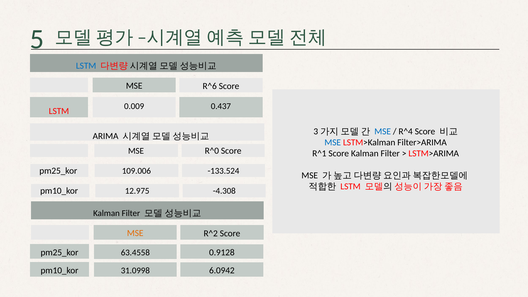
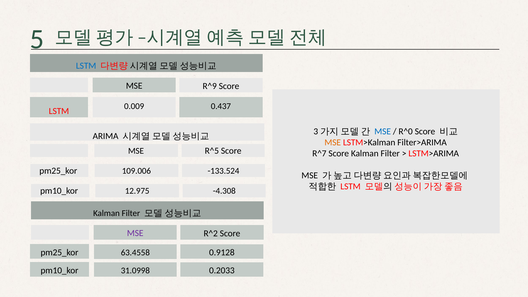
R^6: R^6 -> R^9
R^4: R^4 -> R^0
MSE at (333, 142) colour: blue -> orange
R^0: R^0 -> R^5
R^1: R^1 -> R^7
MSE at (135, 233) colour: orange -> purple
6.0942: 6.0942 -> 0.2033
